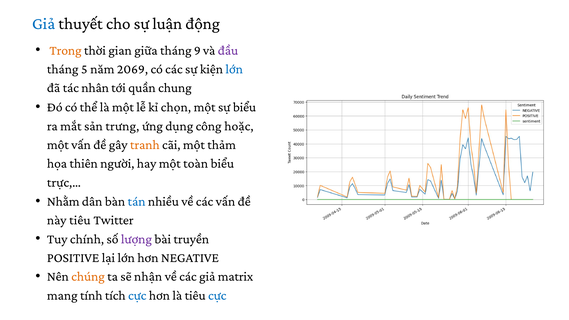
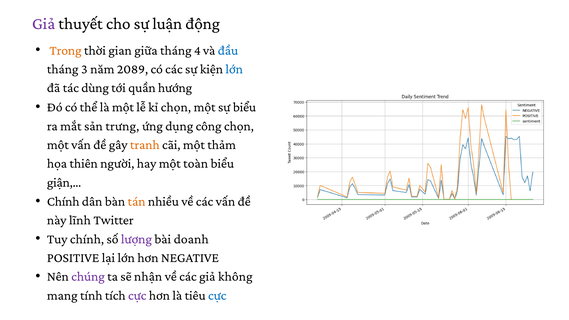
Giả at (44, 24) colour: blue -> purple
9: 9 -> 4
đầu colour: purple -> blue
5: 5 -> 3
2069: 2069 -> 2089
nhân: nhân -> dùng
chung: chung -> hướng
công hoặc: hoặc -> chọn
trực,…: trực,… -> giận,…
Nhằm at (63, 201): Nhằm -> Chính
tán colour: blue -> orange
này tiêu: tiêu -> lĩnh
truyền: truyền -> doanh
chúng colour: orange -> purple
matrix: matrix -> không
cực at (137, 295) colour: blue -> purple
